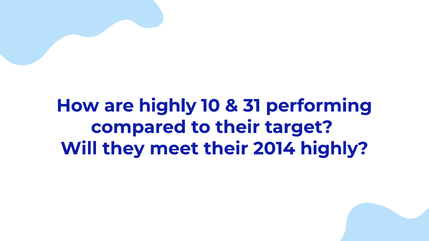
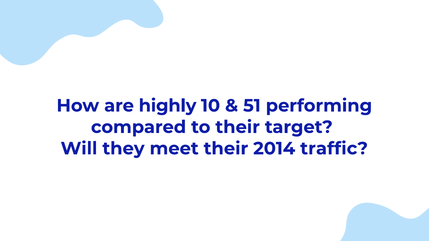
31: 31 -> 51
2014 highly: highly -> traffic
